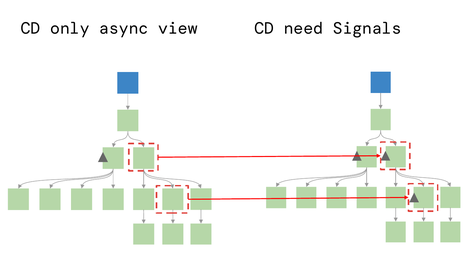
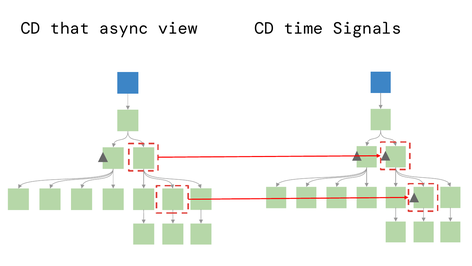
only: only -> that
need: need -> time
